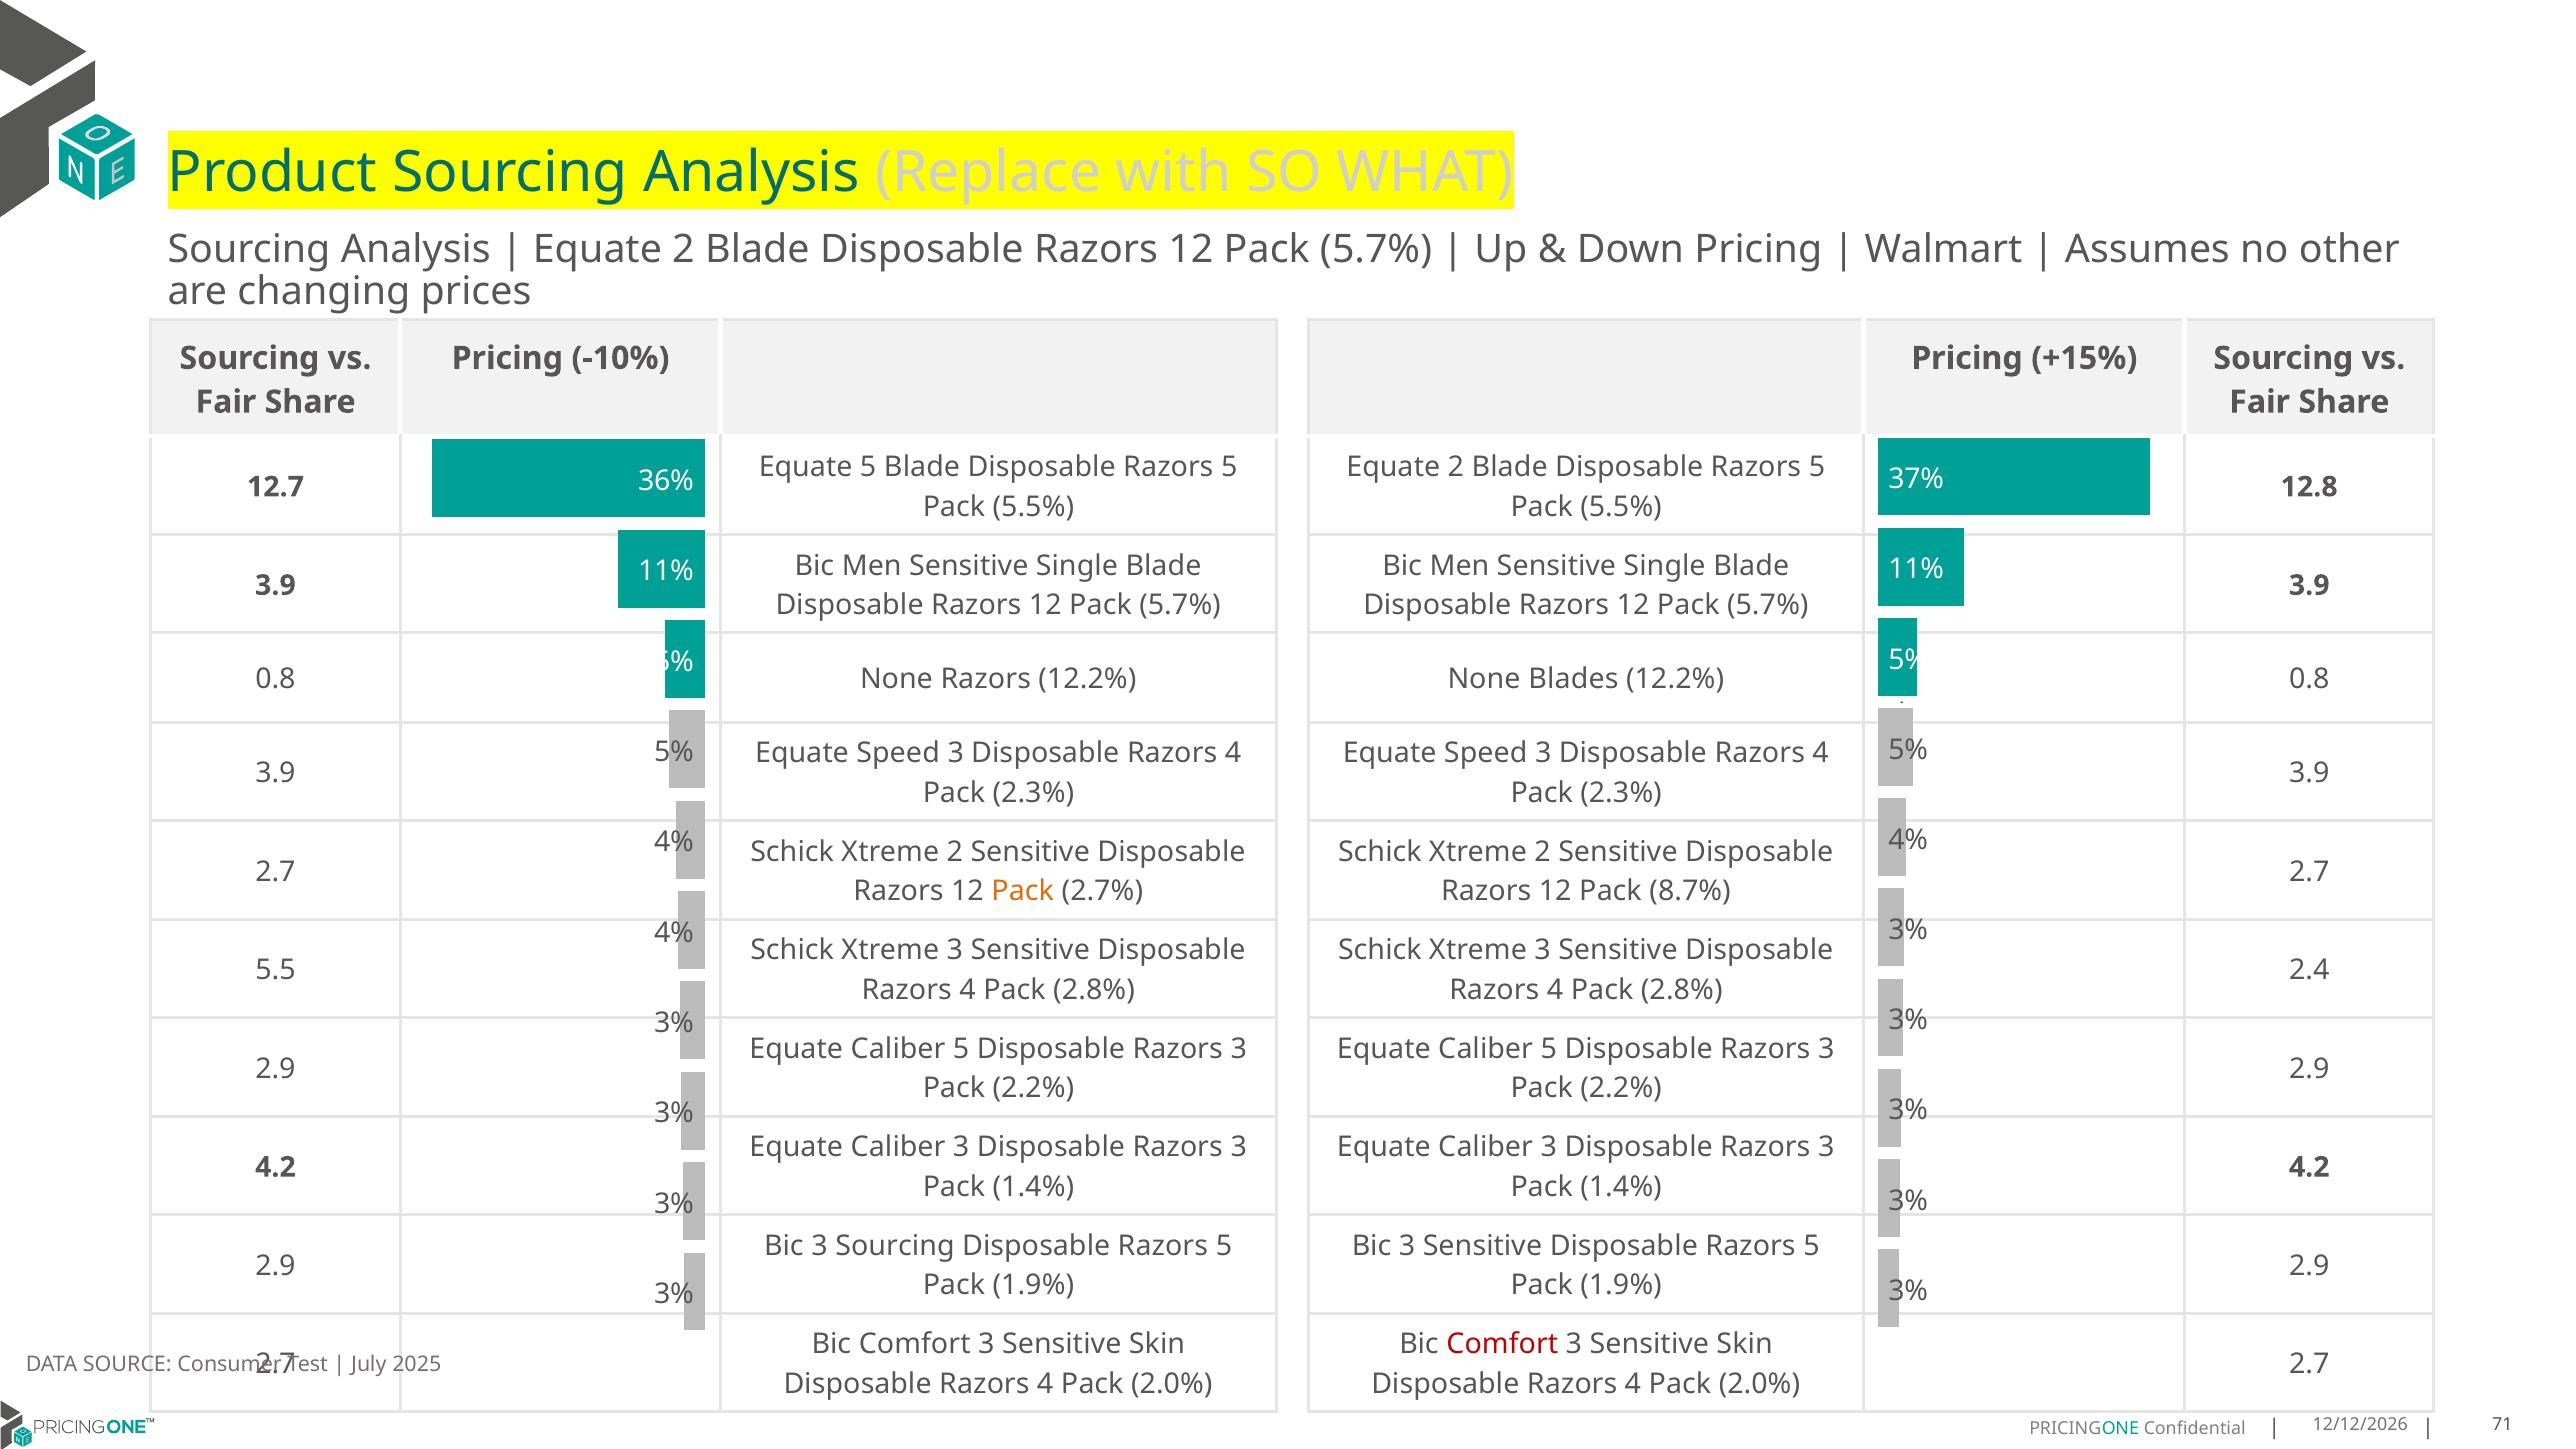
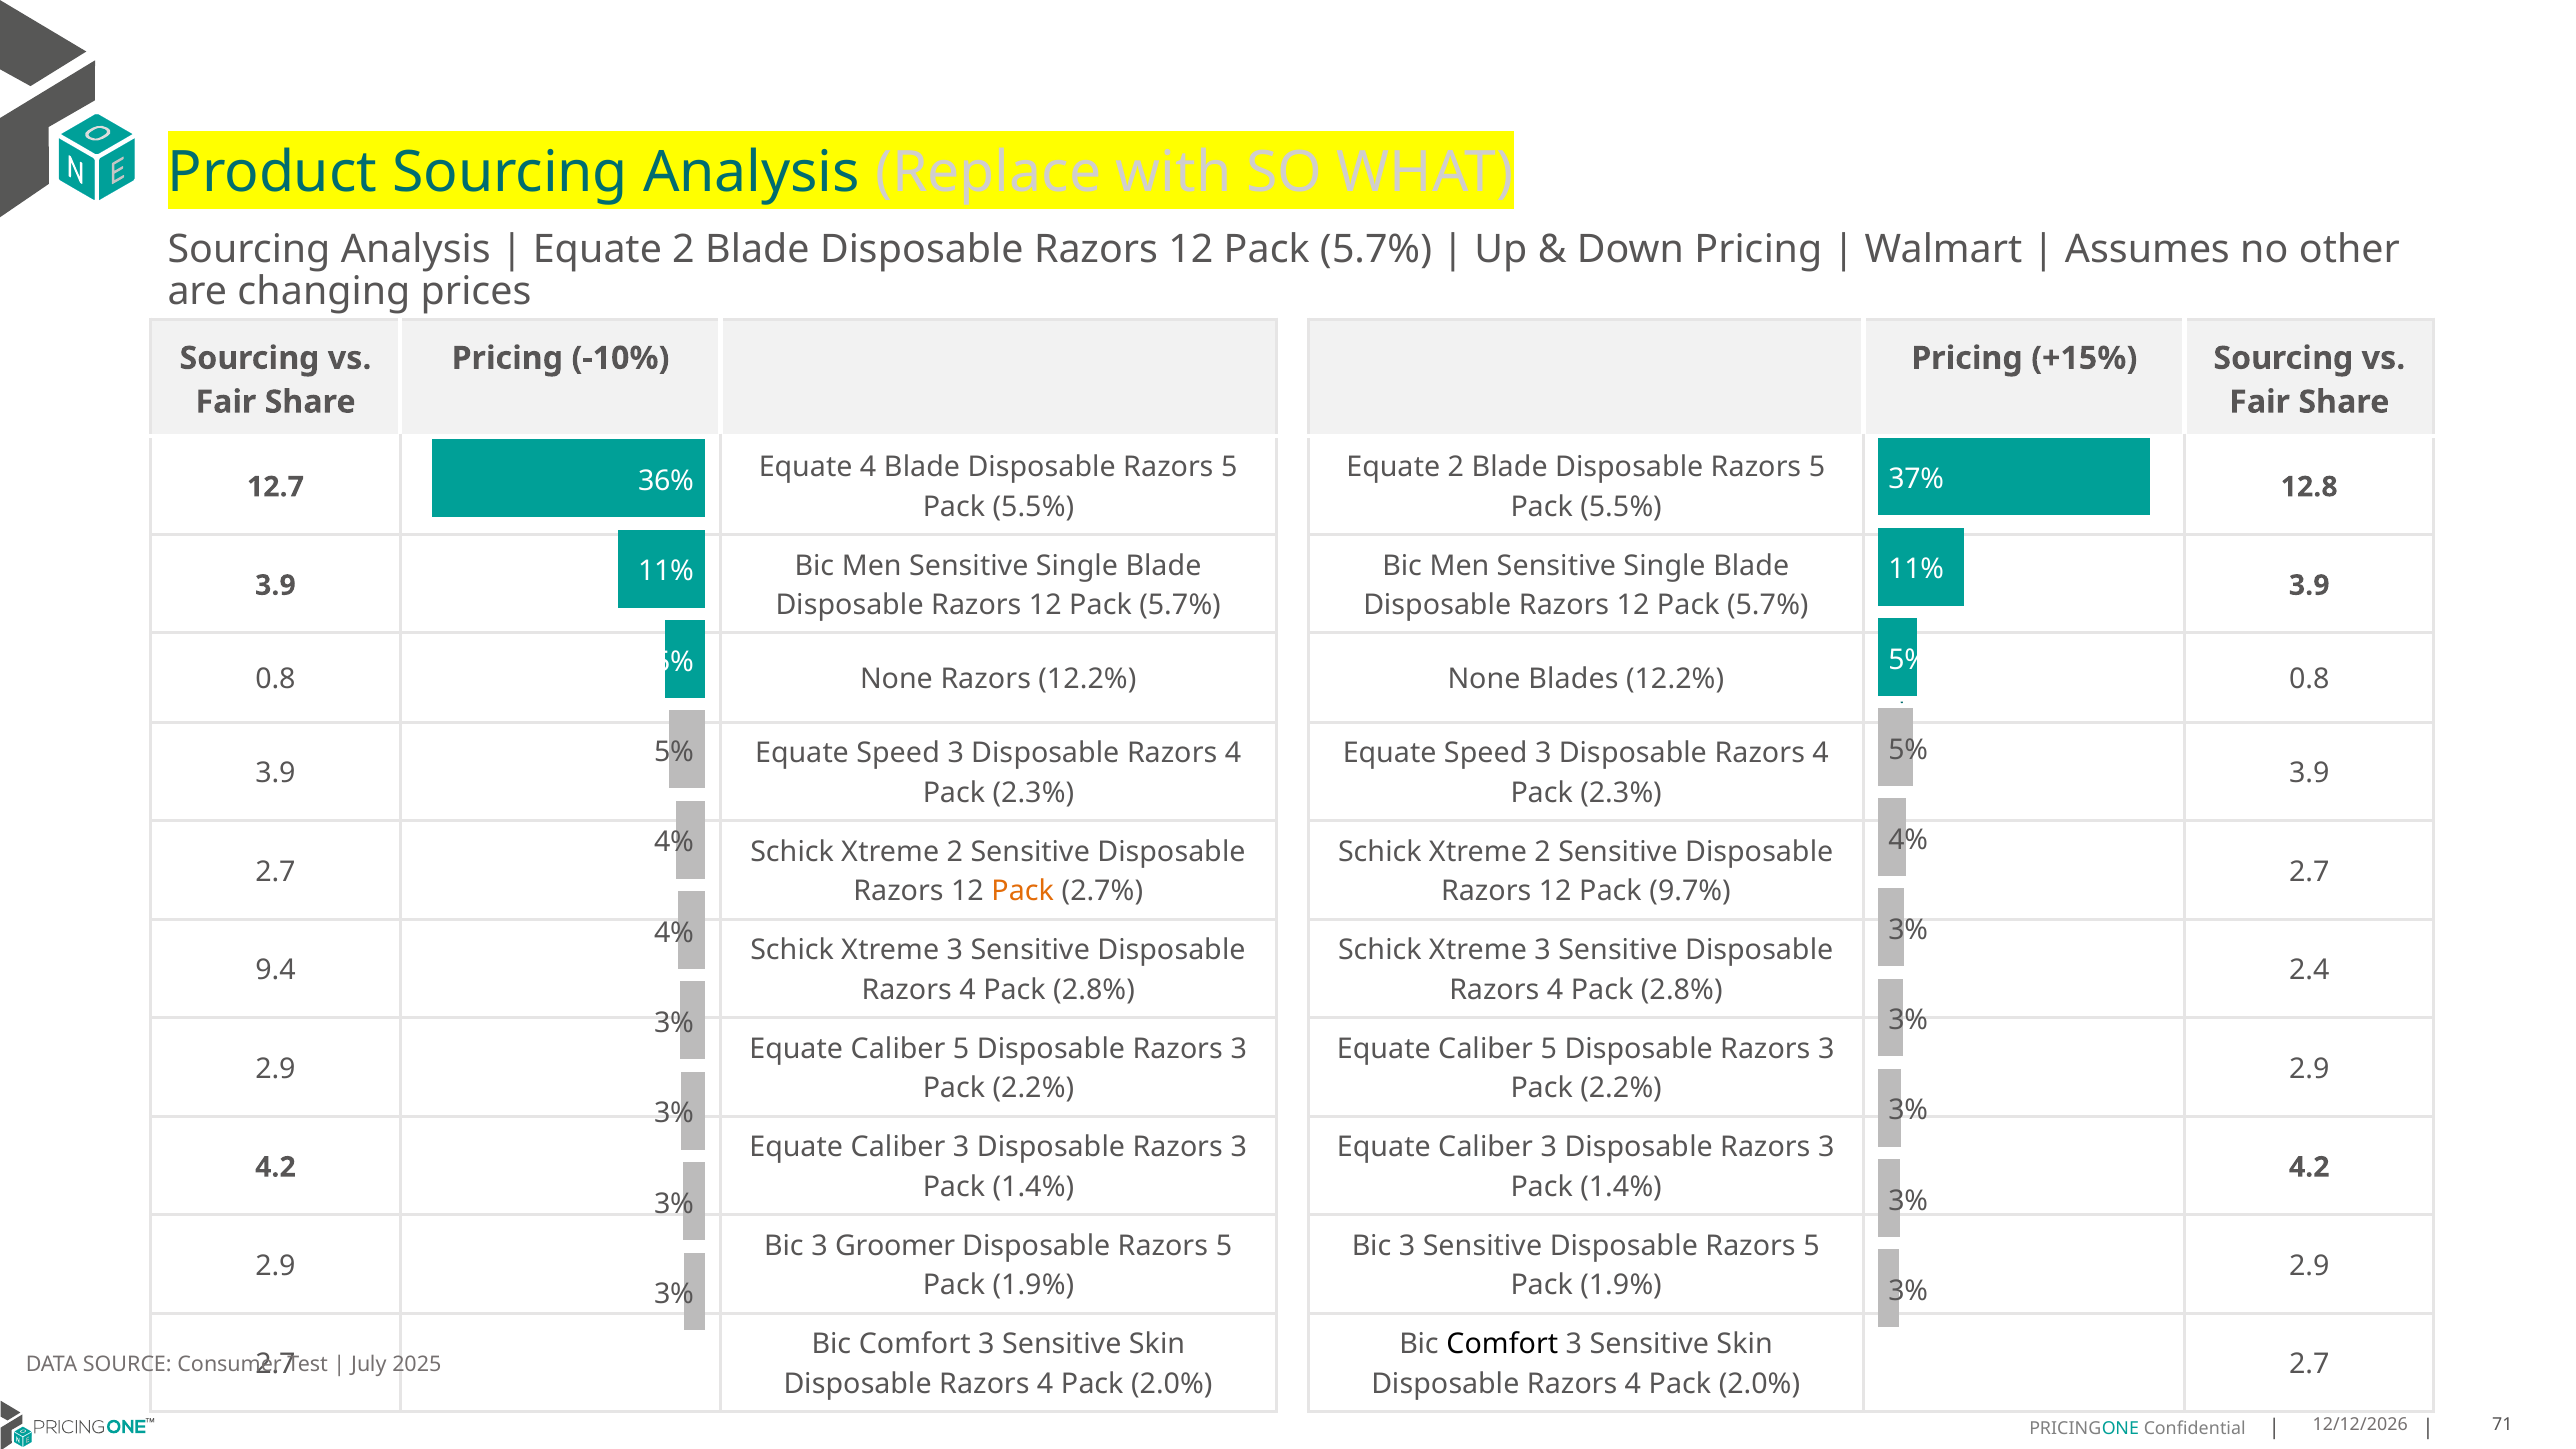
Equate 5: 5 -> 4
8.7%: 8.7% -> 9.7%
5.5: 5.5 -> 9.4
3 Sourcing: Sourcing -> Groomer
Comfort at (1502, 1344) colour: red -> black
